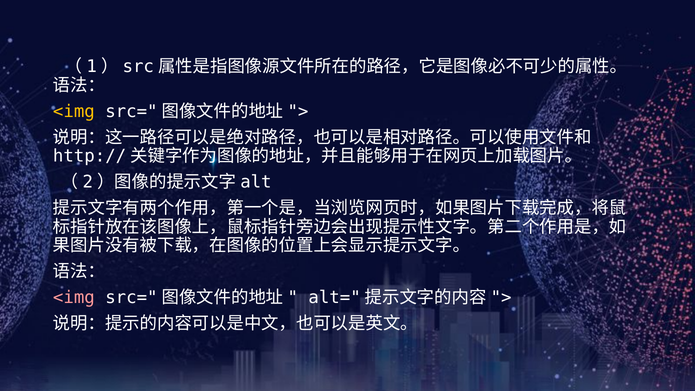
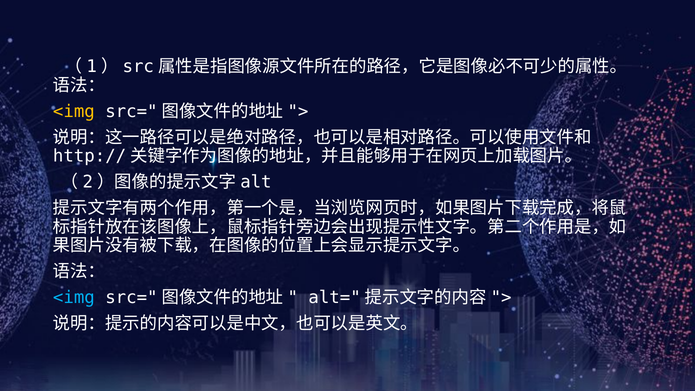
<img at (74, 298) colour: pink -> light blue
